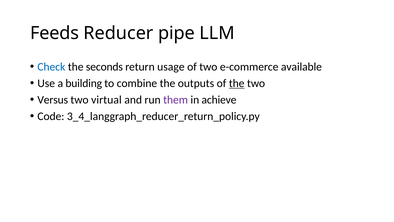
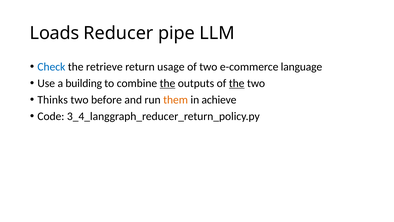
Feeds: Feeds -> Loads
seconds: seconds -> retrieve
available: available -> language
the at (167, 83) underline: none -> present
Versus: Versus -> Thinks
virtual: virtual -> before
them colour: purple -> orange
